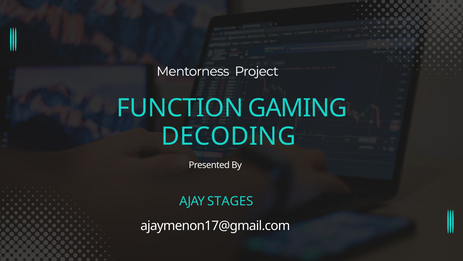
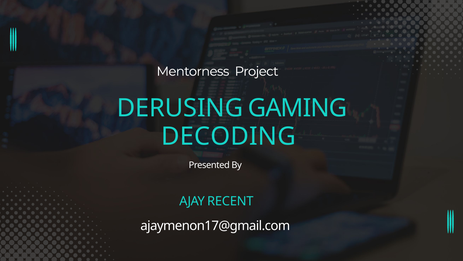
FUNCTION: FUNCTION -> DERUSING
STAGES: STAGES -> RECENT
